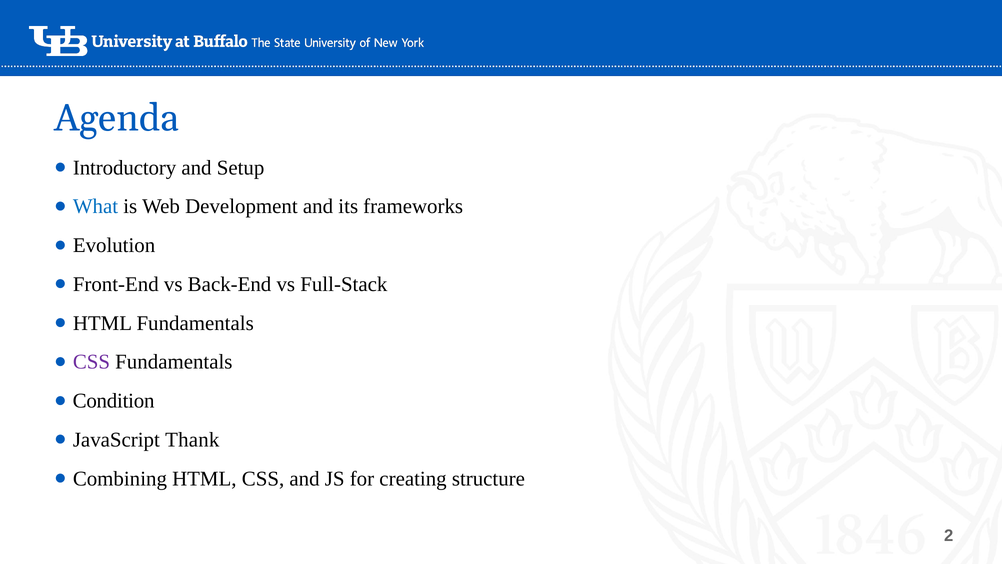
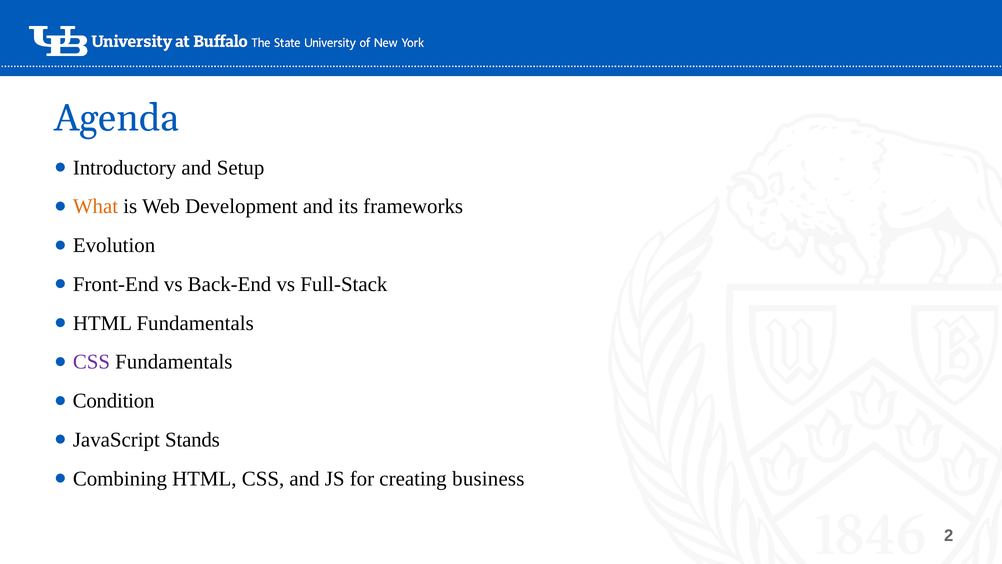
What colour: blue -> orange
Thank: Thank -> Stands
structure: structure -> business
